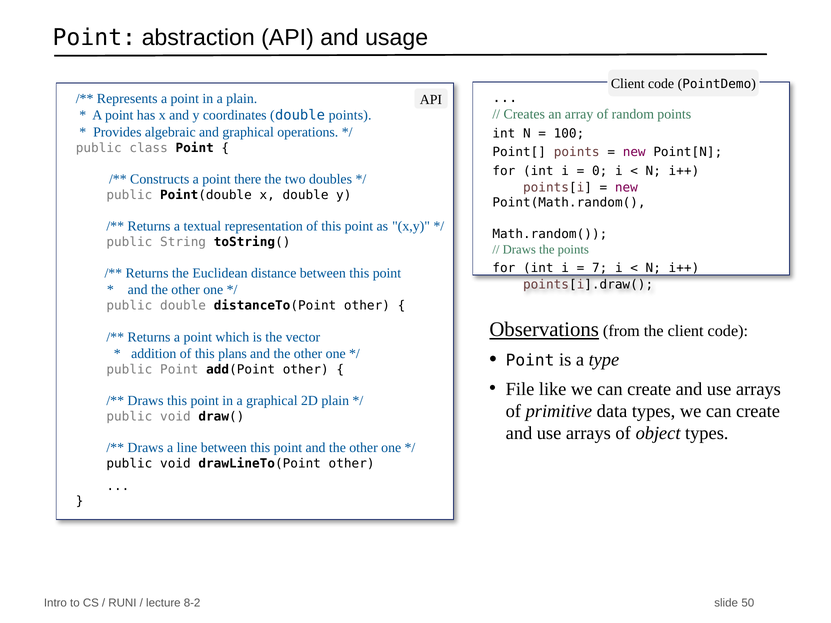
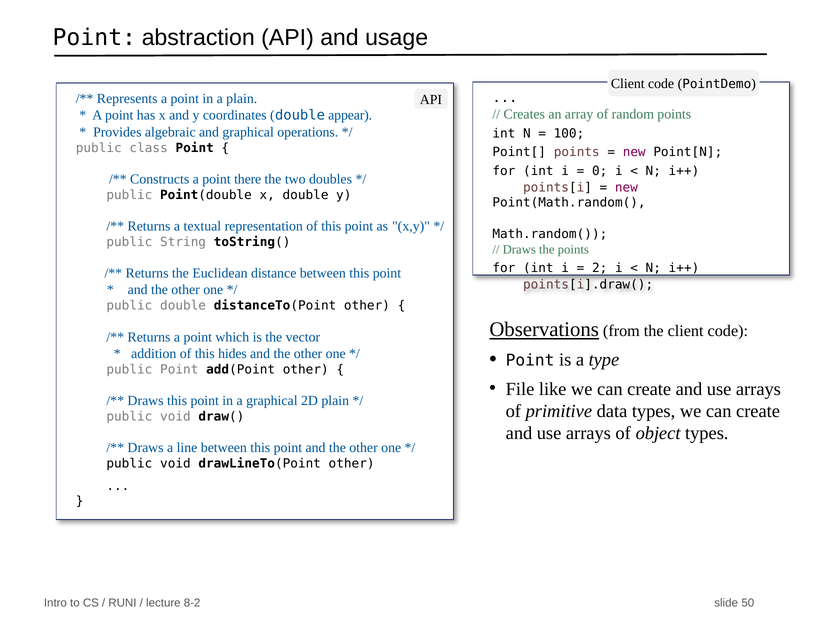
double points: points -> appear
7: 7 -> 2
plans: plans -> hides
